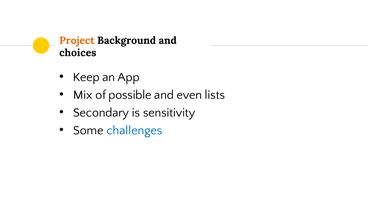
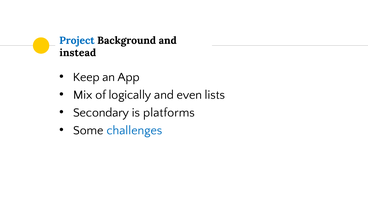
Project colour: orange -> blue
choices: choices -> instead
possible: possible -> logically
sensitivity: sensitivity -> platforms
